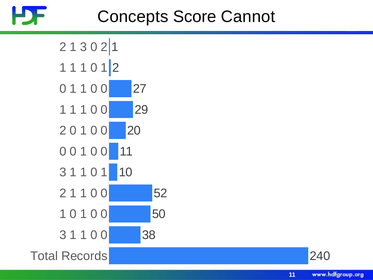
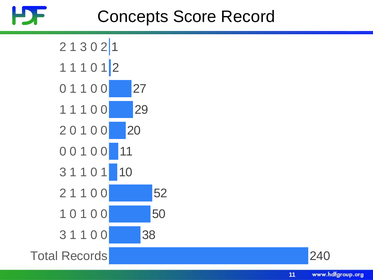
Cannot: Cannot -> Record
